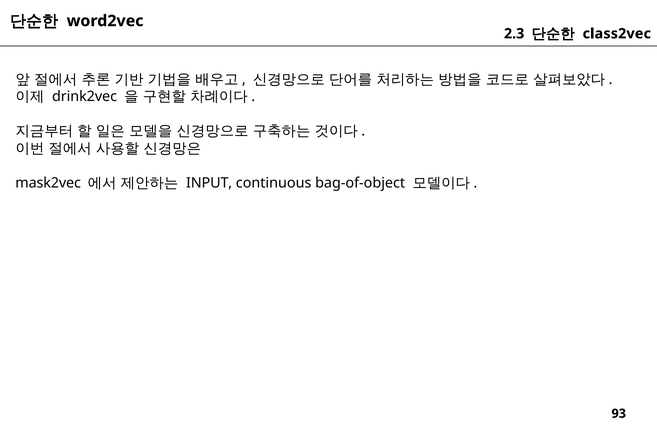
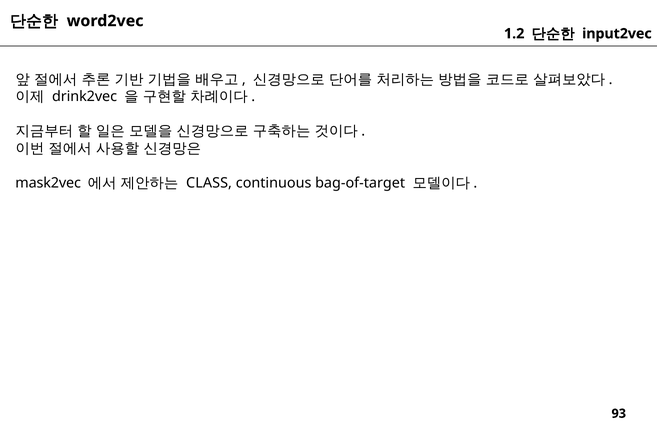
2.3: 2.3 -> 1.2
class2vec: class2vec -> input2vec
INPUT: INPUT -> CLASS
bag-of-object: bag-of-object -> bag-of-target
